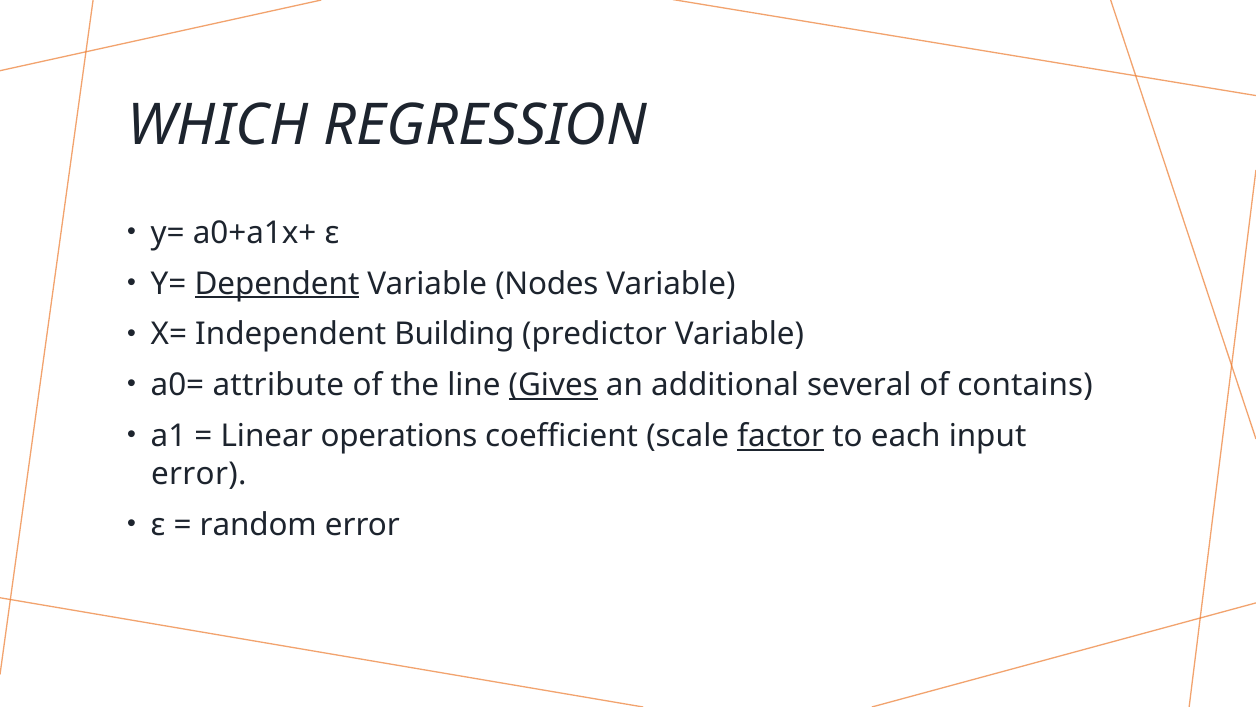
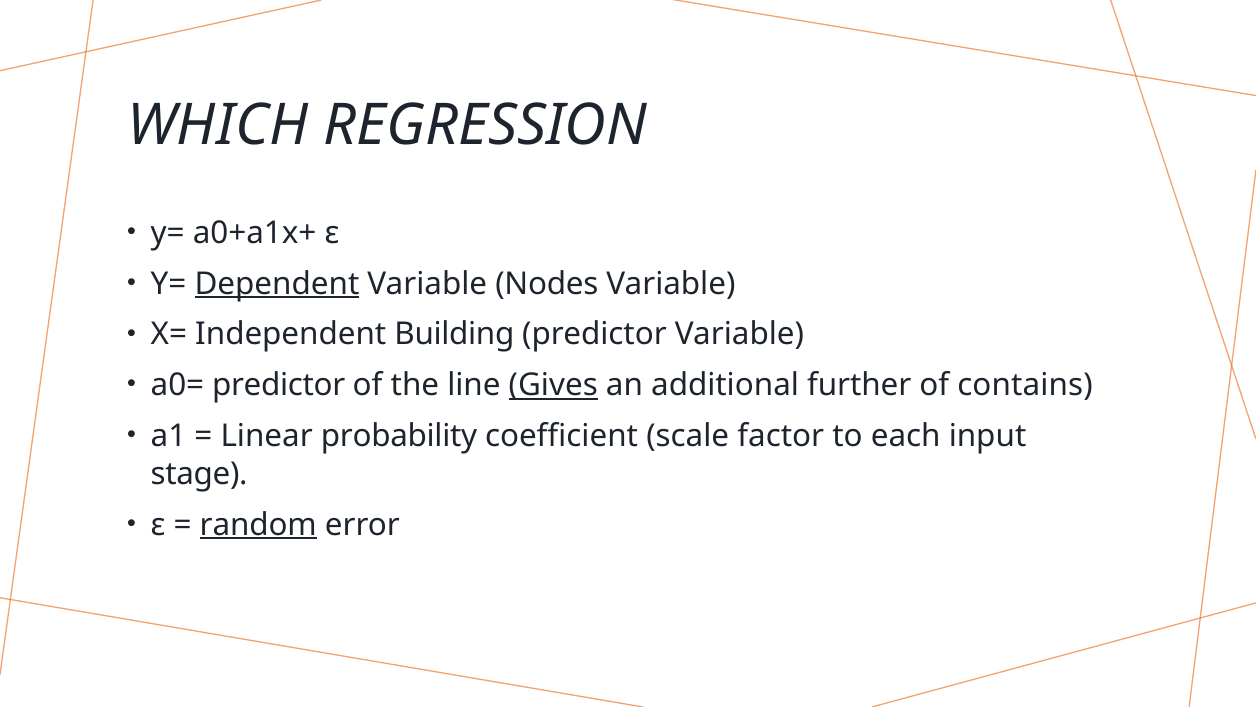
a0= attribute: attribute -> predictor
several: several -> further
operations: operations -> probability
factor underline: present -> none
error at (199, 474): error -> stage
random underline: none -> present
